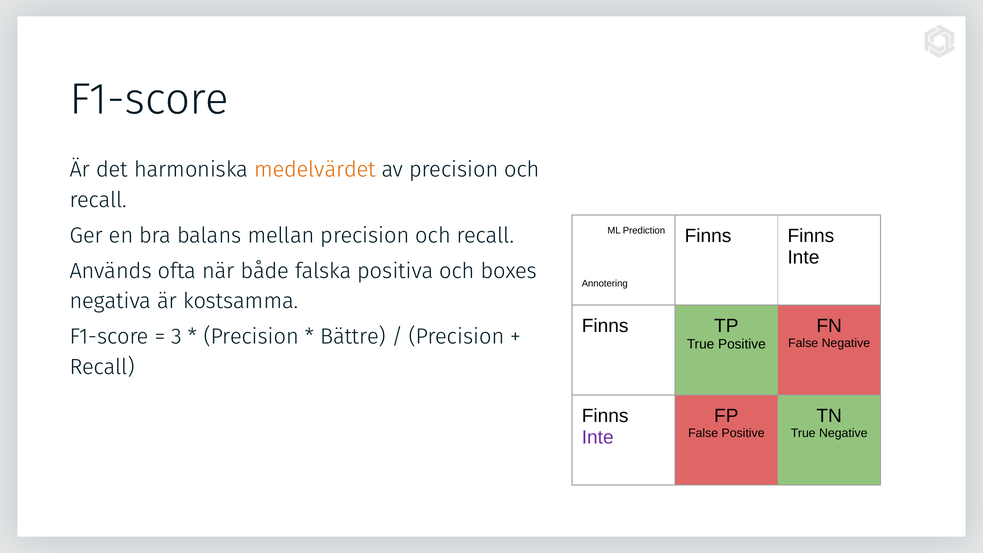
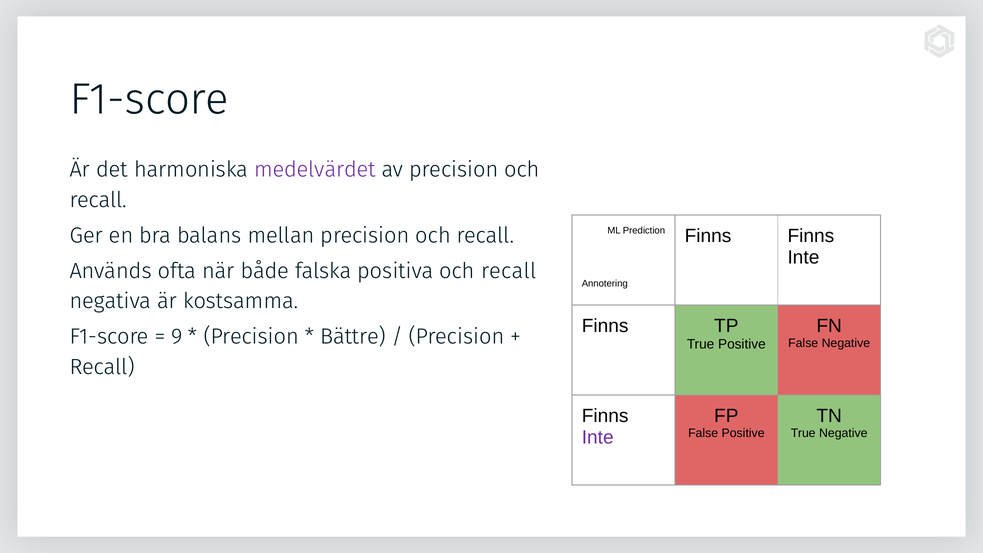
medelvärdet colour: orange -> purple
positiva och boxes: boxes -> recall
3: 3 -> 9
